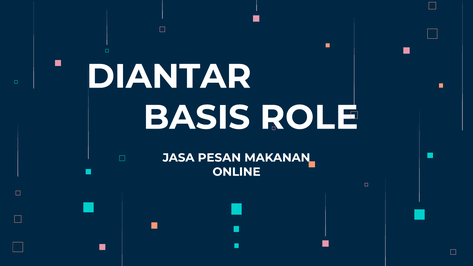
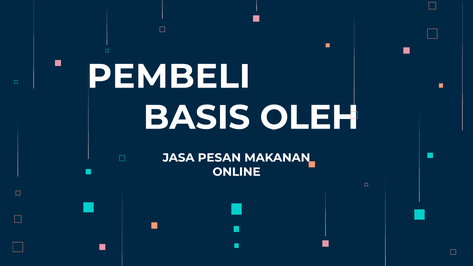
DIANTAR: DIANTAR -> PEMBELI
ROLE: ROLE -> OLEH
